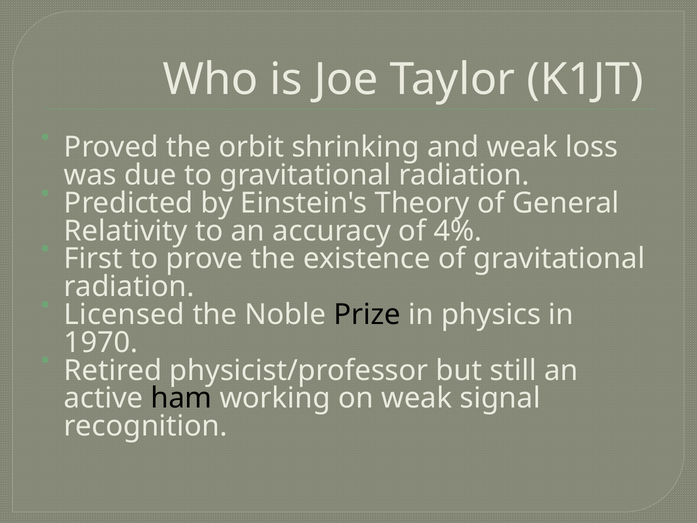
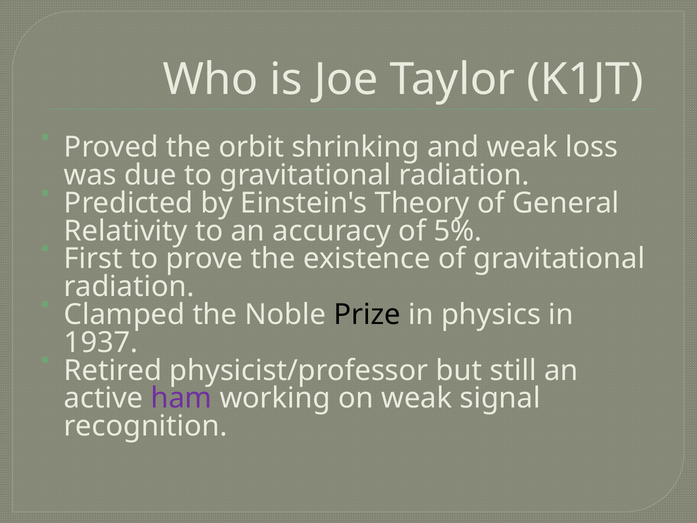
4%: 4% -> 5%
Licensed: Licensed -> Clamped
1970: 1970 -> 1937
ham colour: black -> purple
